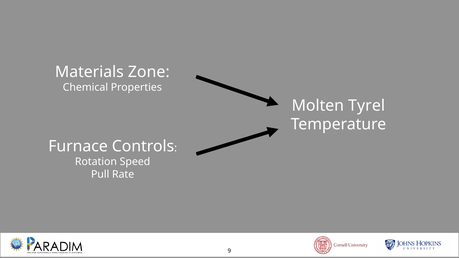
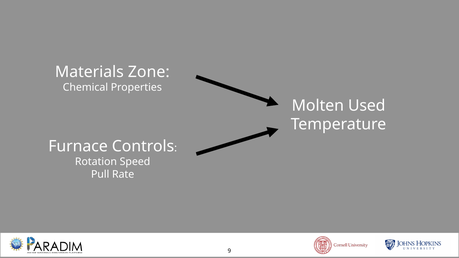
Tyrel: Tyrel -> Used
